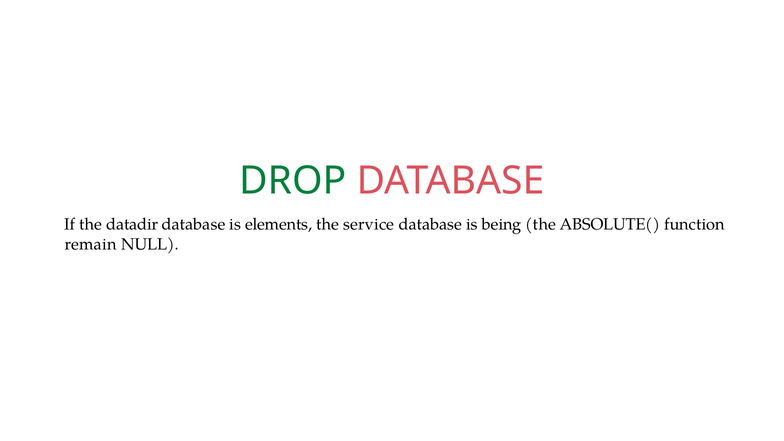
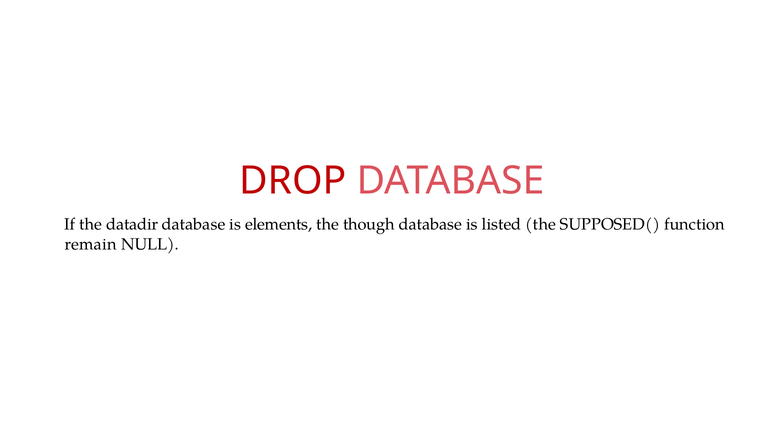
DROP colour: green -> red
service: service -> though
being: being -> listed
ABSOLUTE(: ABSOLUTE( -> SUPPOSED(
